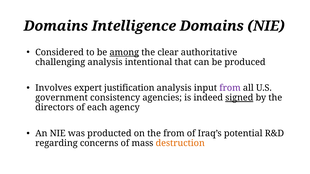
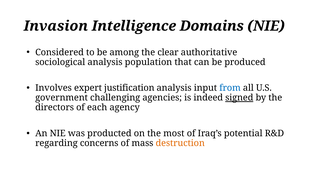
Domains at (56, 26): Domains -> Invasion
among underline: present -> none
challenging: challenging -> sociological
intentional: intentional -> population
from at (230, 88) colour: purple -> blue
consistency: consistency -> challenging
the from: from -> most
